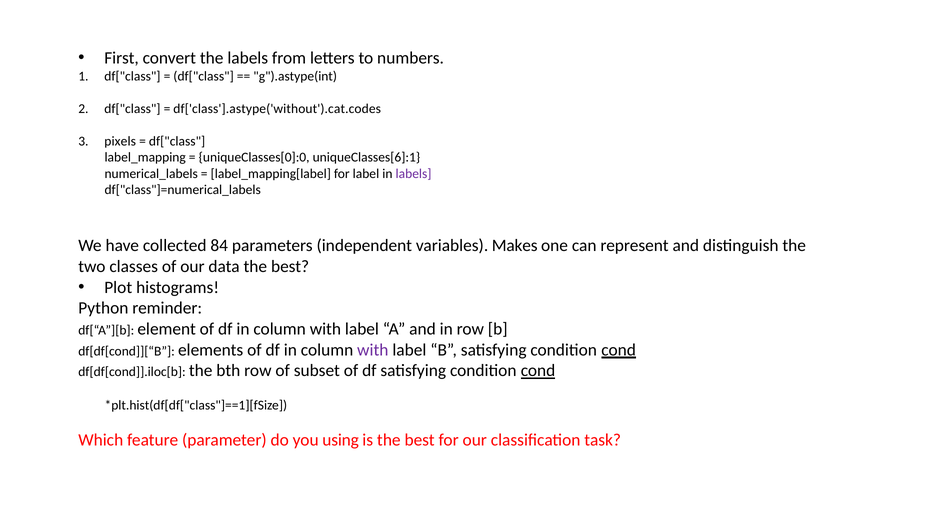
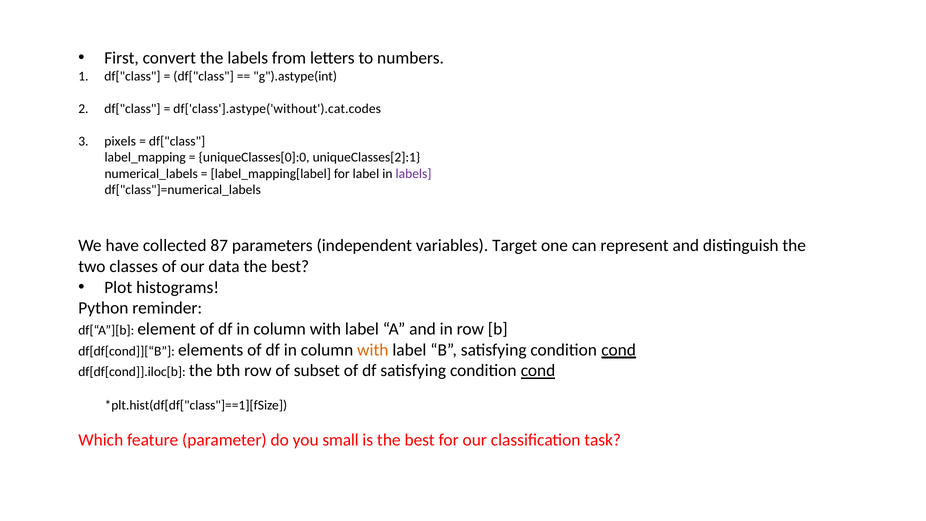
uniqueClasses[6]:1: uniqueClasses[6]:1 -> uniqueClasses[2]:1
84: 84 -> 87
Makes: Makes -> Target
with at (373, 350) colour: purple -> orange
using: using -> small
